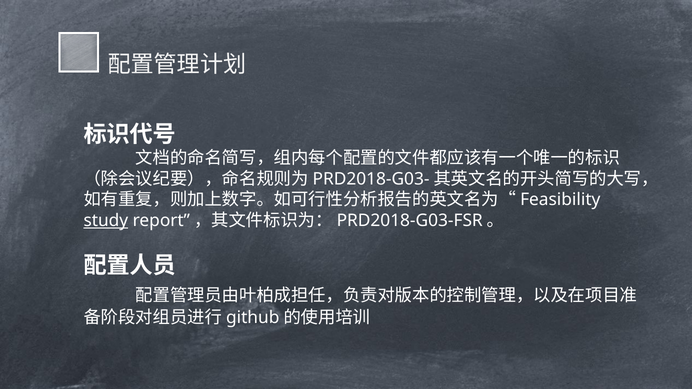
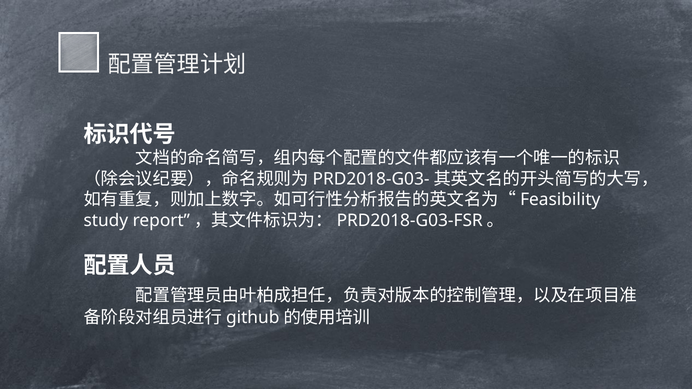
study underline: present -> none
